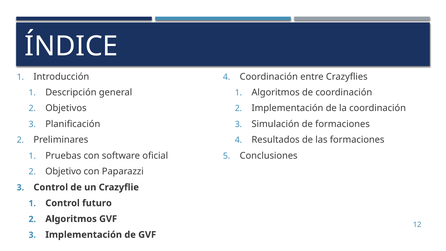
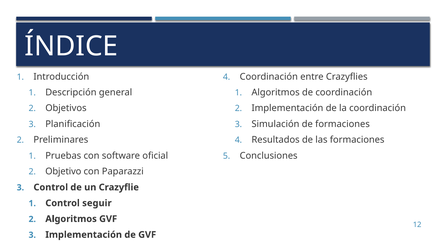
futuro: futuro -> seguir
